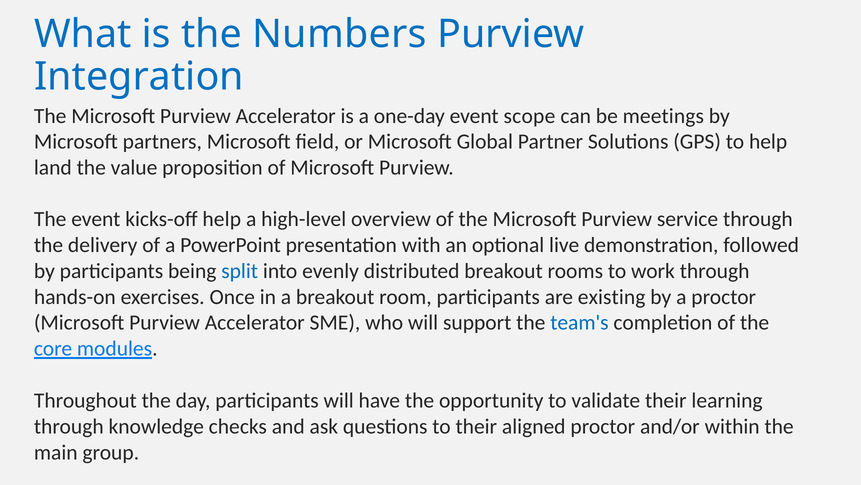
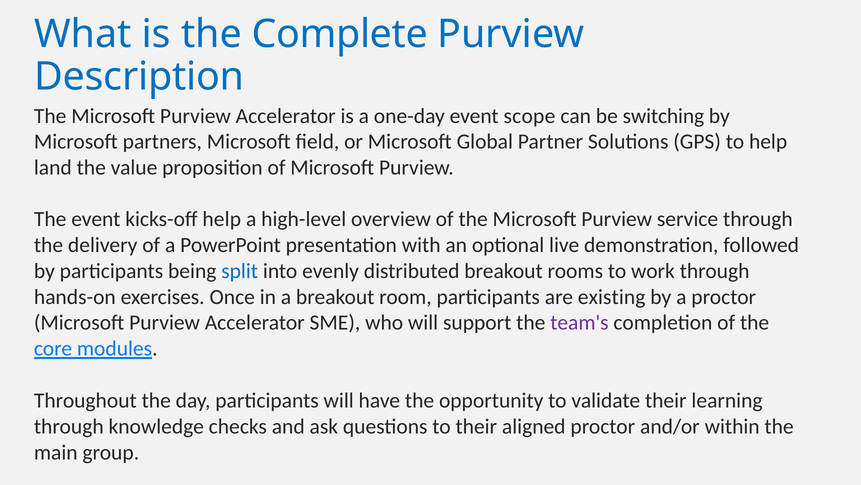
Numbers: Numbers -> Complete
Integration: Integration -> Description
meetings: meetings -> switching
team's colour: blue -> purple
